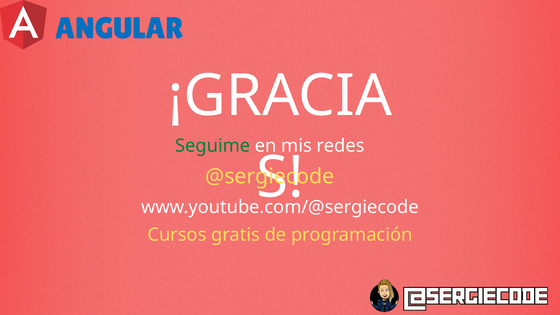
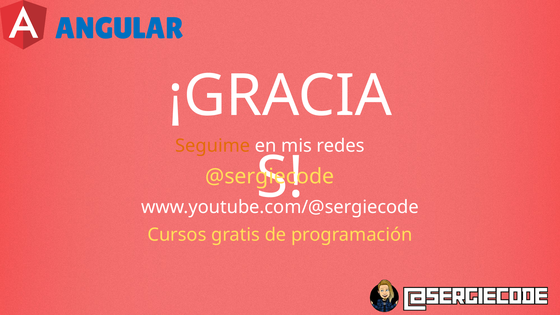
Seguime colour: green -> orange
